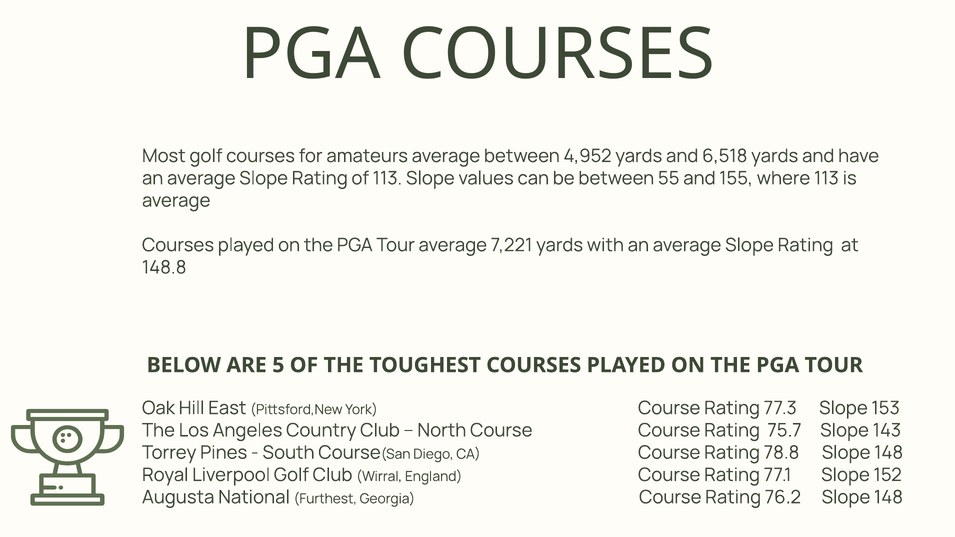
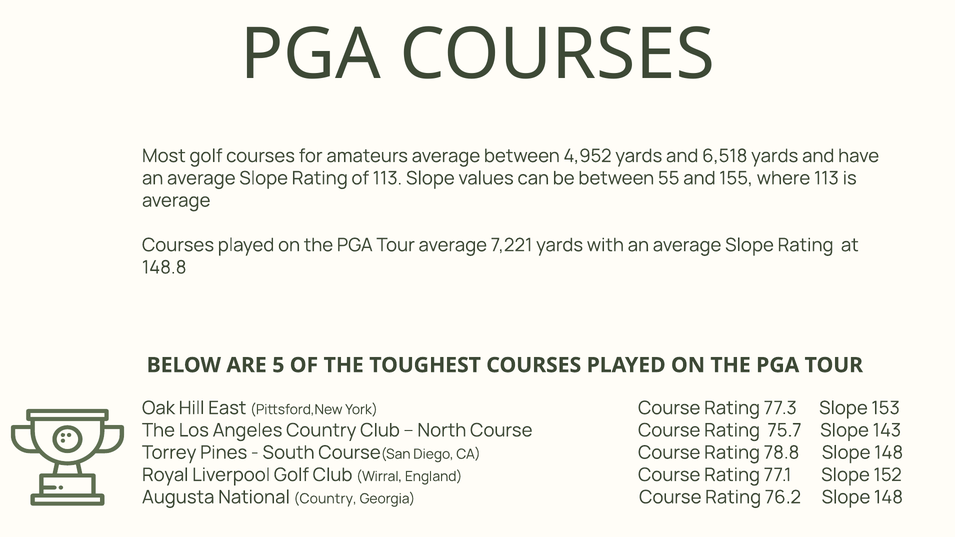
National Furthest: Furthest -> Country
